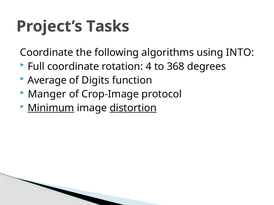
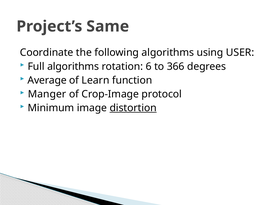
Tasks: Tasks -> Same
INTO: INTO -> USER
Full coordinate: coordinate -> algorithms
4: 4 -> 6
368: 368 -> 366
Digits: Digits -> Learn
Minimum underline: present -> none
